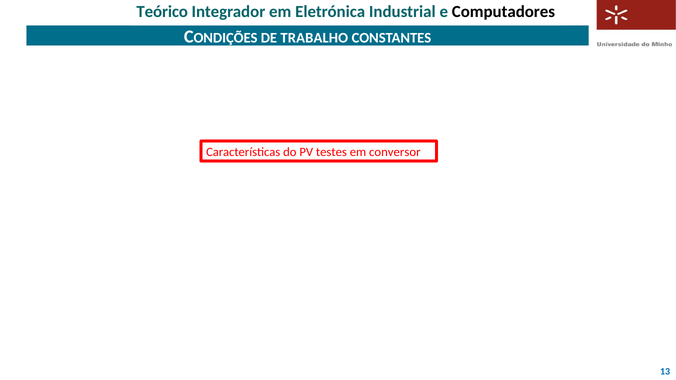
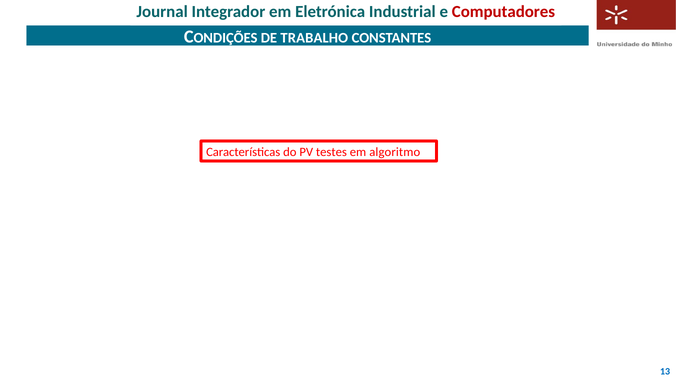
Teórico: Teórico -> Journal
Computadores colour: black -> red
conversor: conversor -> algoritmo
